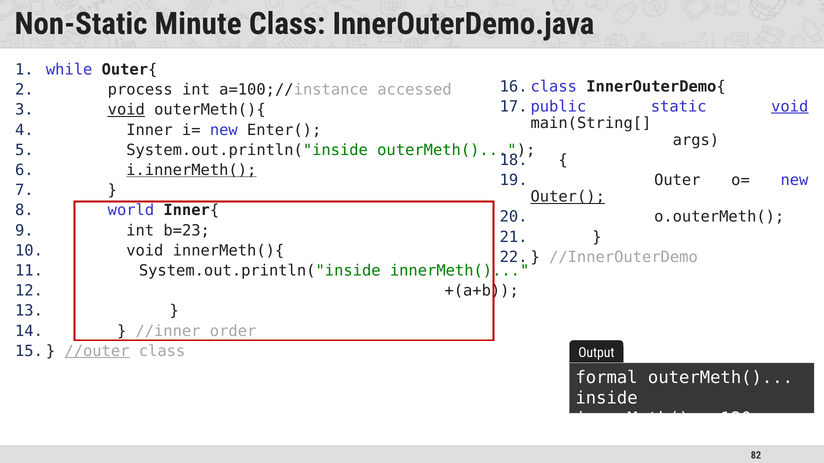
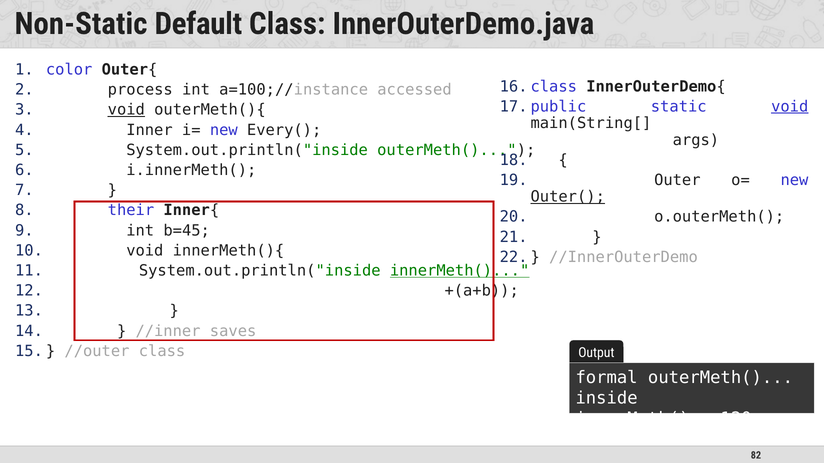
Minute: Minute -> Default
while: while -> color
Enter(: Enter( -> Every(
i.innerMeth( underline: present -> none
world: world -> their
b=23: b=23 -> b=45
innerMeth( underline: none -> present
order: order -> saves
//outer underline: present -> none
